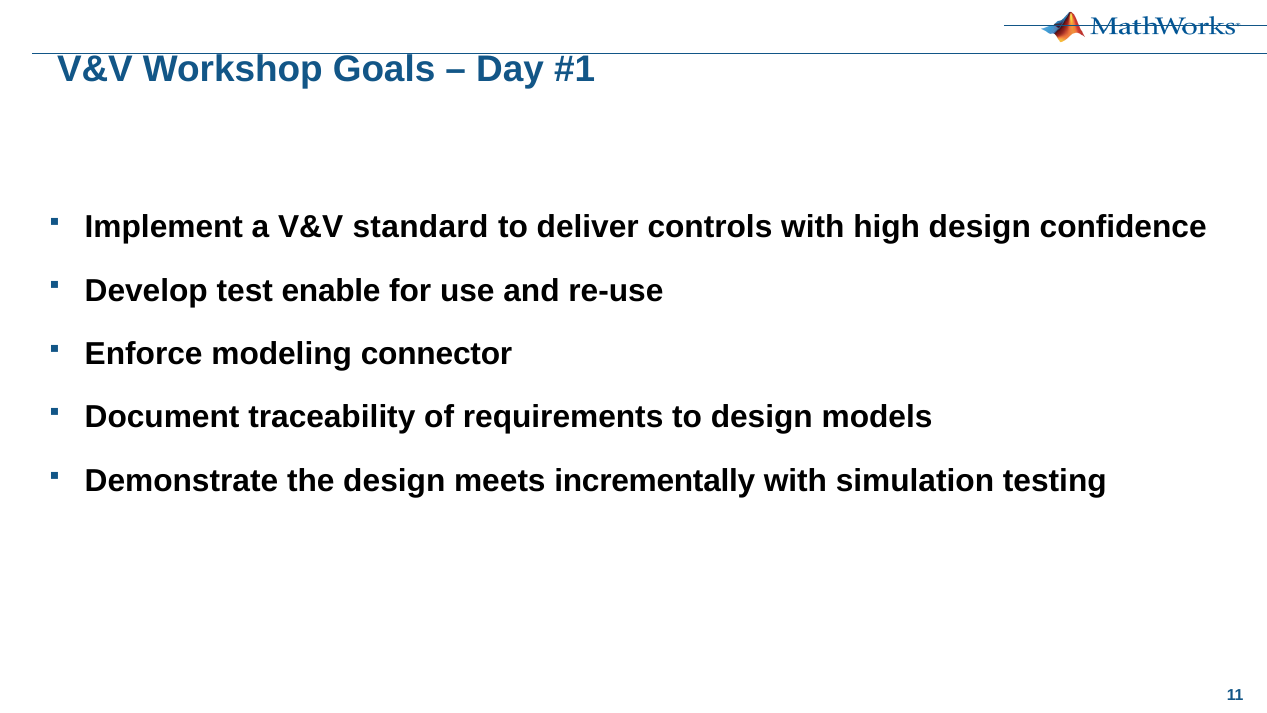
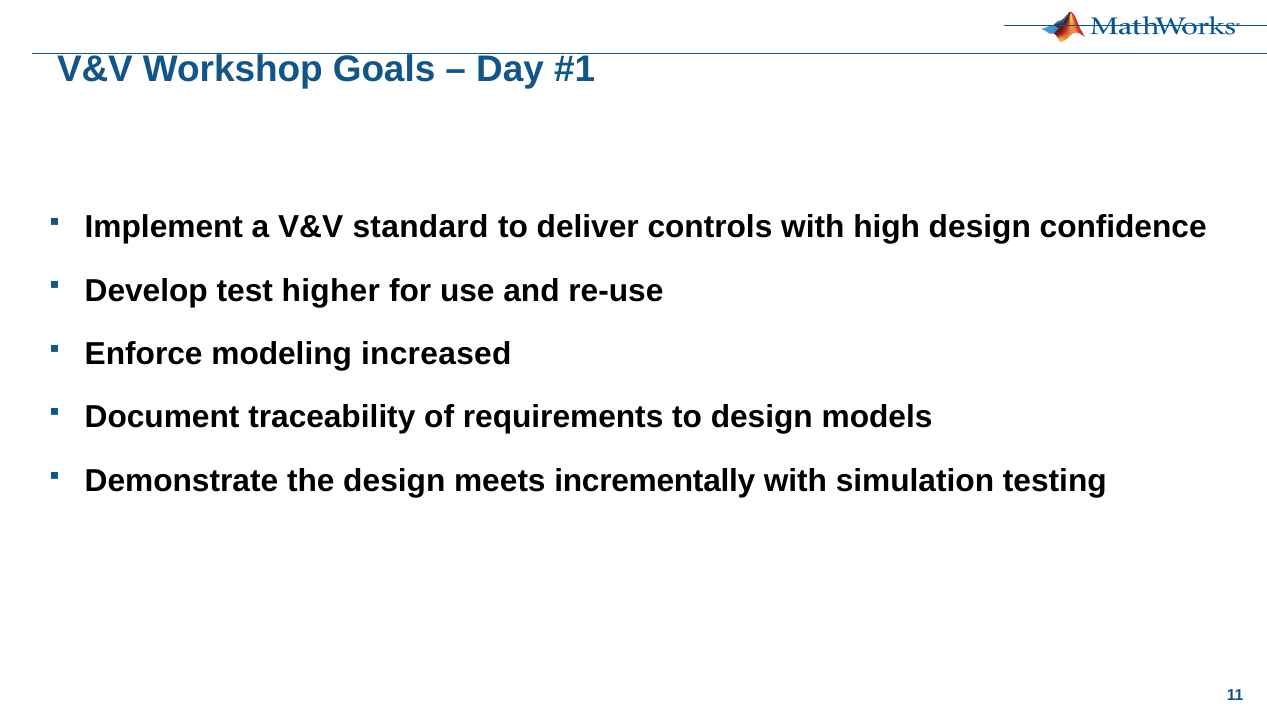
enable: enable -> higher
connector: connector -> increased
